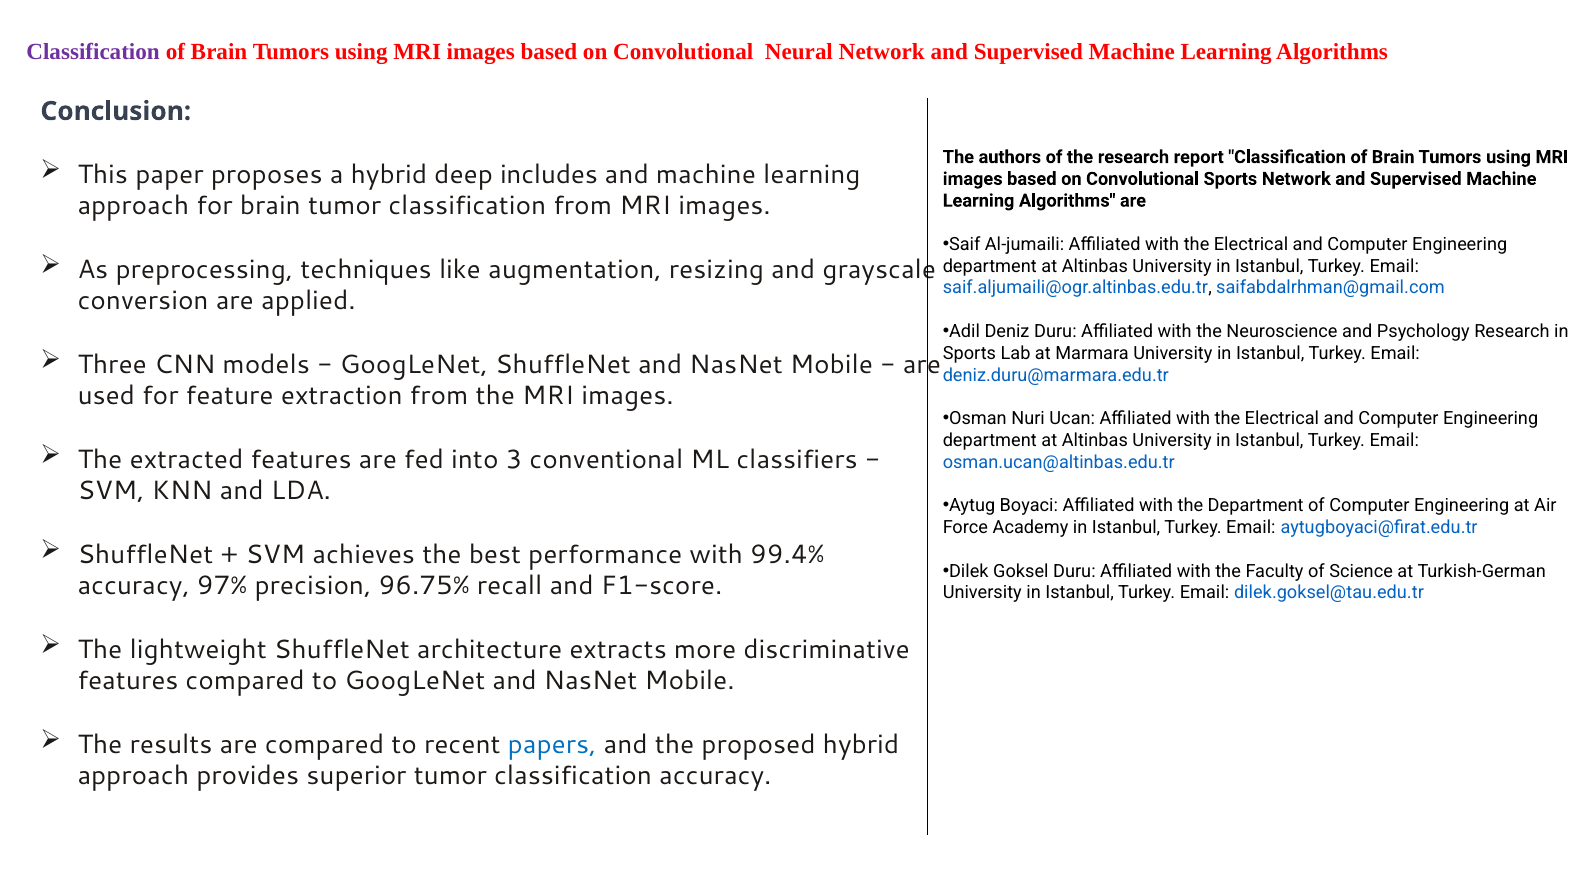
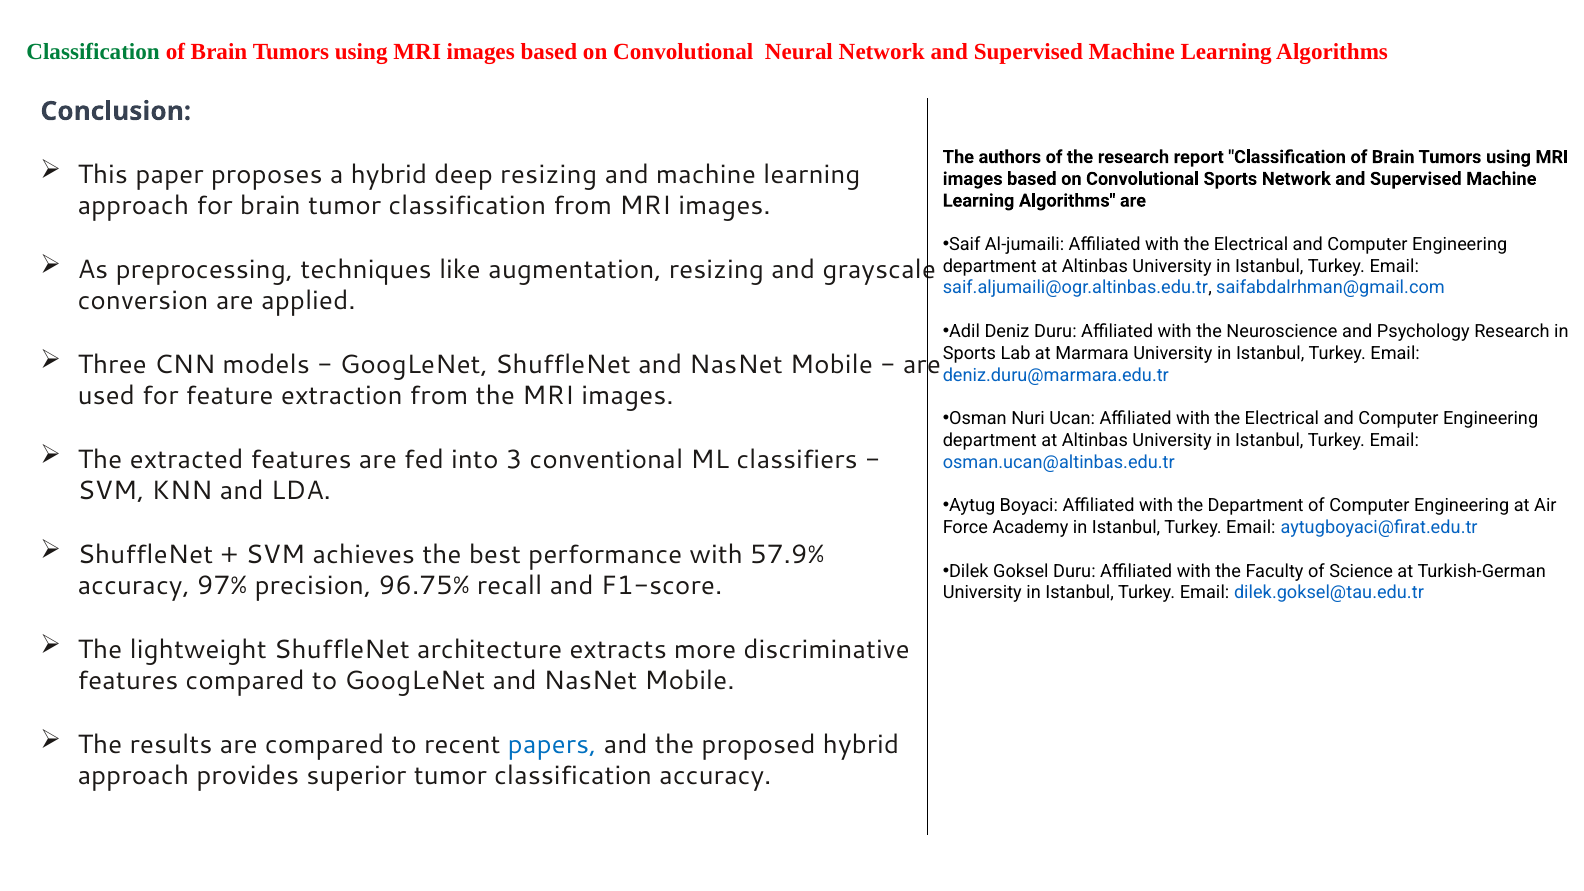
Classification at (93, 51) colour: purple -> green
deep includes: includes -> resizing
99.4%: 99.4% -> 57.9%
